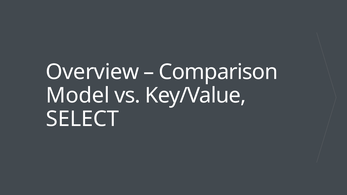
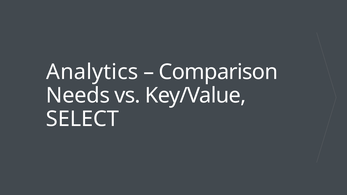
Overview: Overview -> Analytics
Model: Model -> Needs
